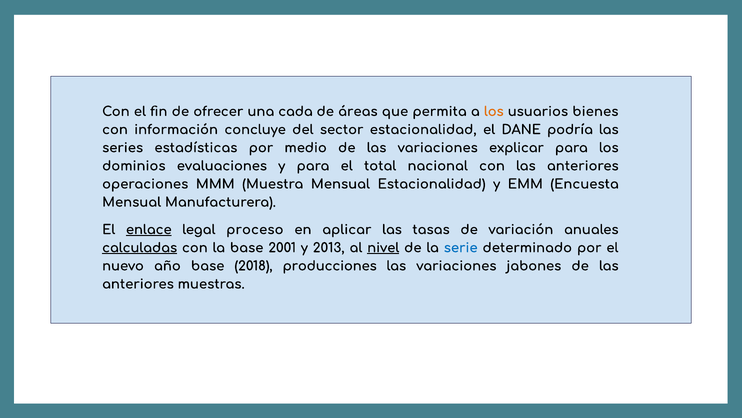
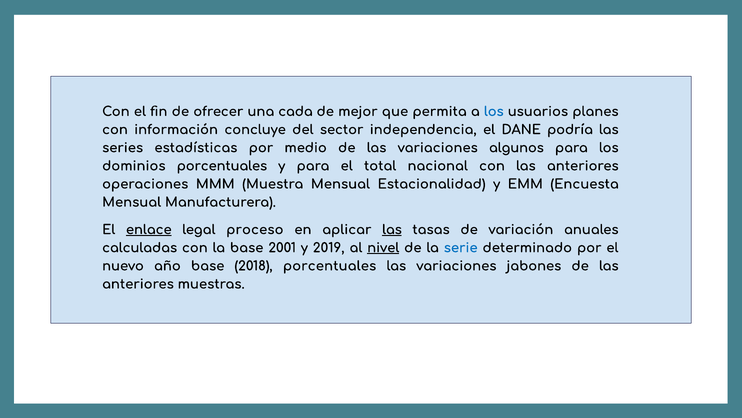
áreas: áreas -> mejor
los at (494, 111) colour: orange -> blue
bienes: bienes -> planes
sector estacionalidad: estacionalidad -> independencia
explicar: explicar -> algunos
dominios evaluaciones: evaluaciones -> porcentuales
las at (392, 229) underline: none -> present
calculadas underline: present -> none
2013: 2013 -> 2019
2018 producciones: producciones -> porcentuales
